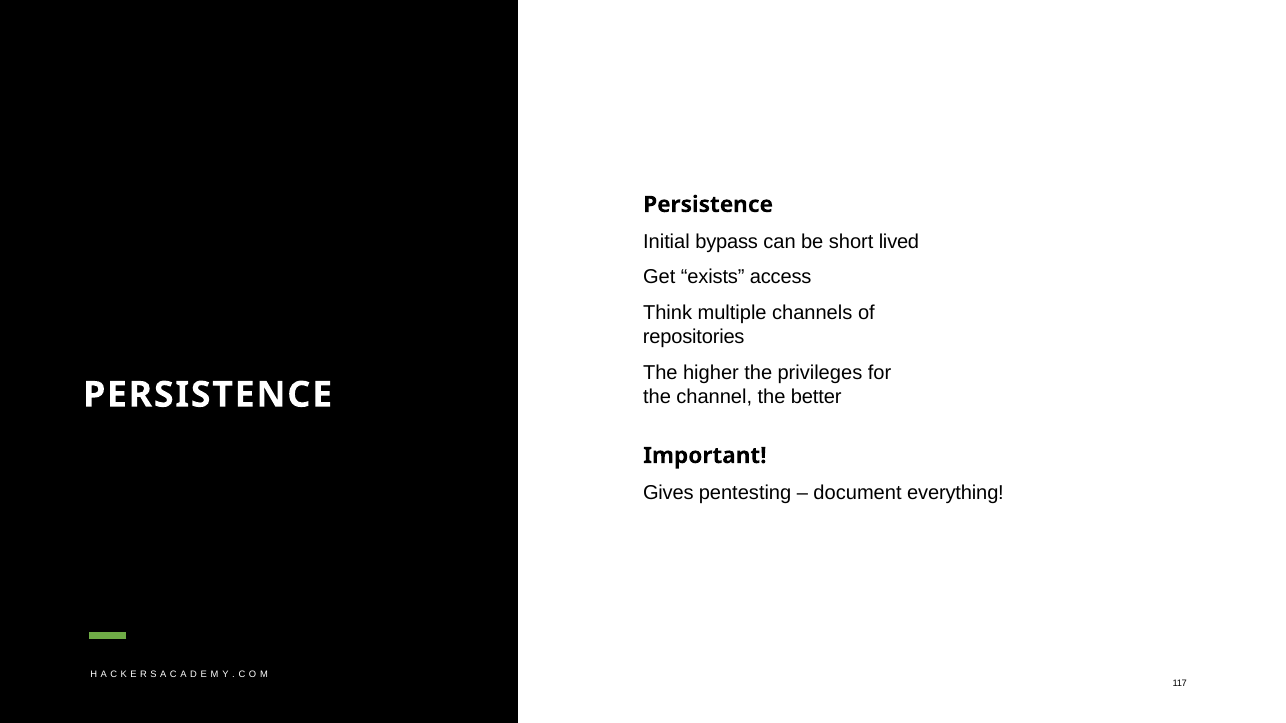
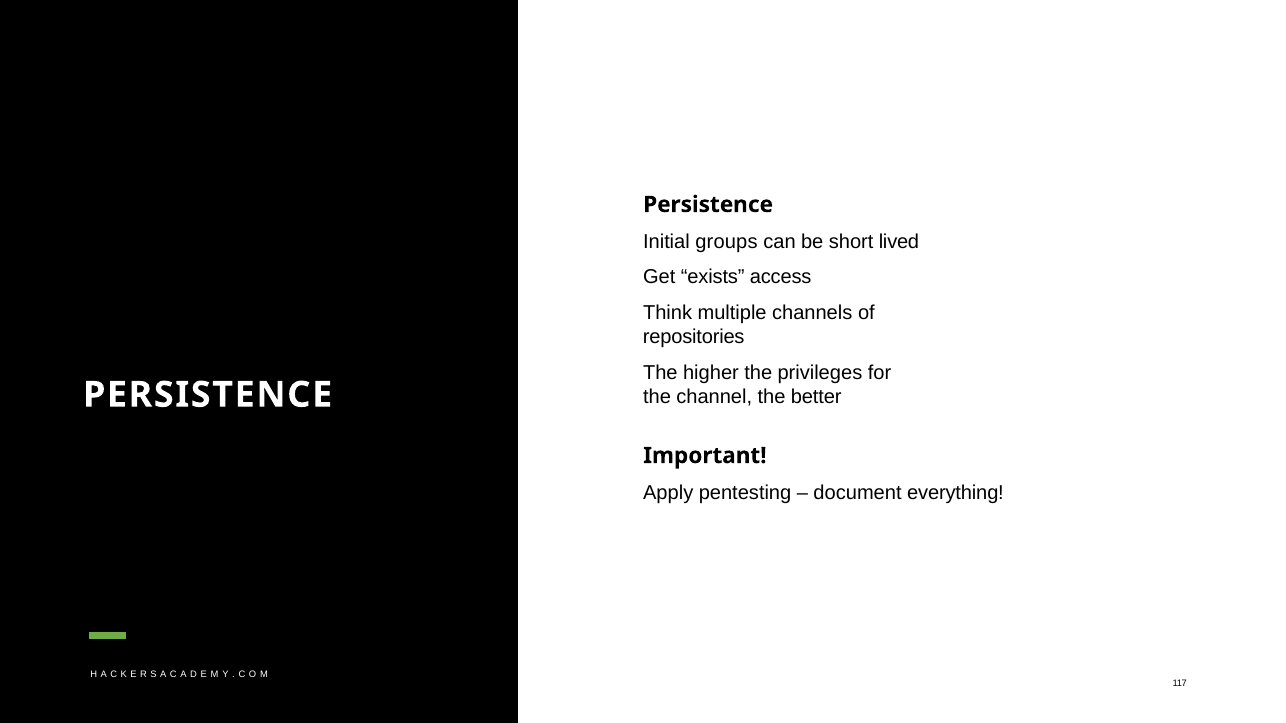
bypass: bypass -> groups
Gives: Gives -> Apply
